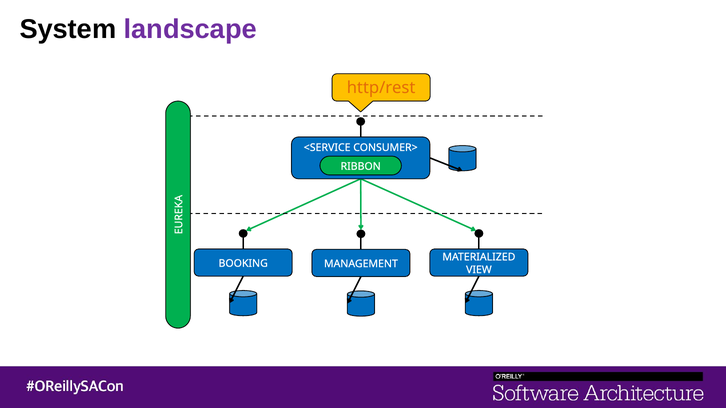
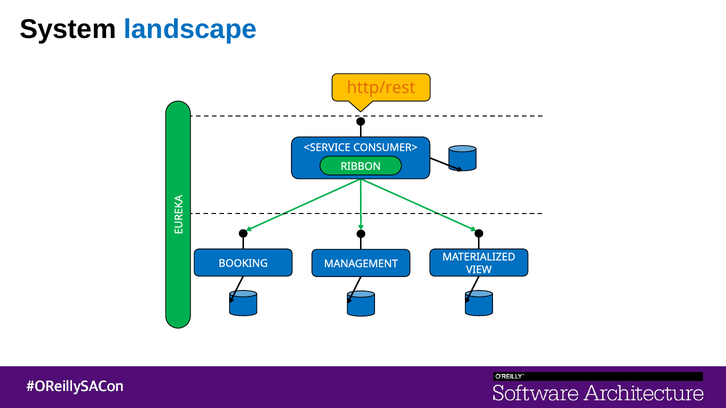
landscape colour: purple -> blue
